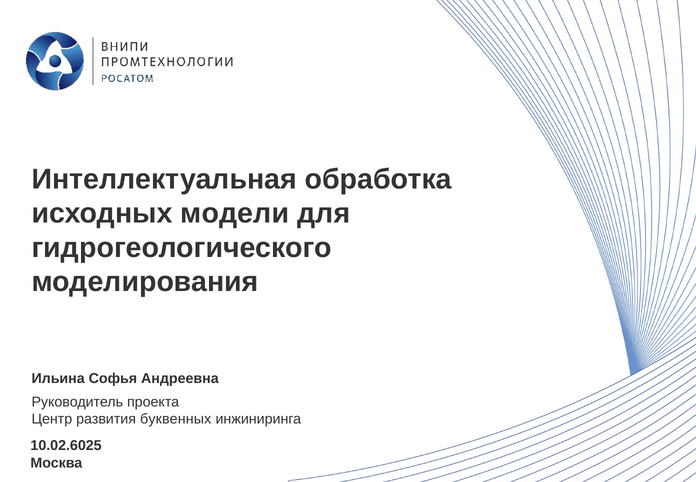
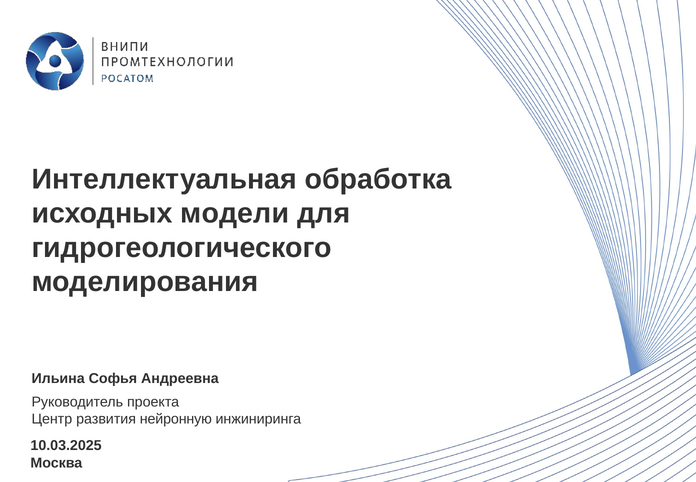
буквенных: буквенных -> нейронную
10.02.6025: 10.02.6025 -> 10.03.2025
